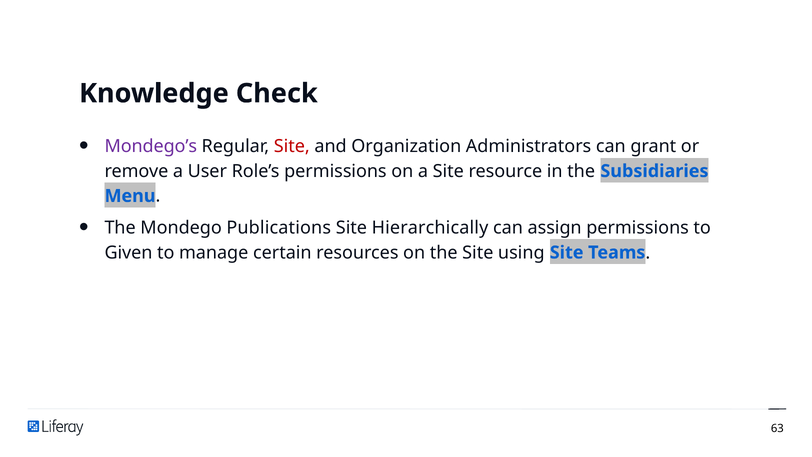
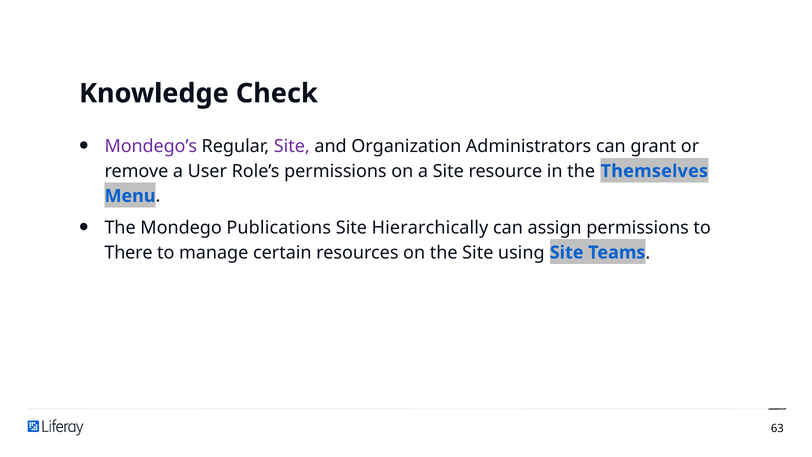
Site at (292, 146) colour: red -> purple
Subsidiaries: Subsidiaries -> Themselves
Given: Given -> There
